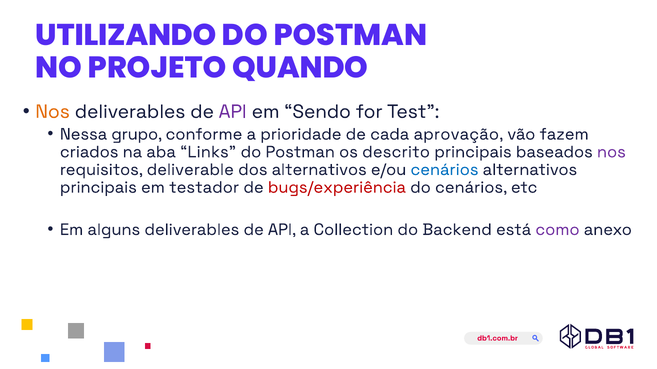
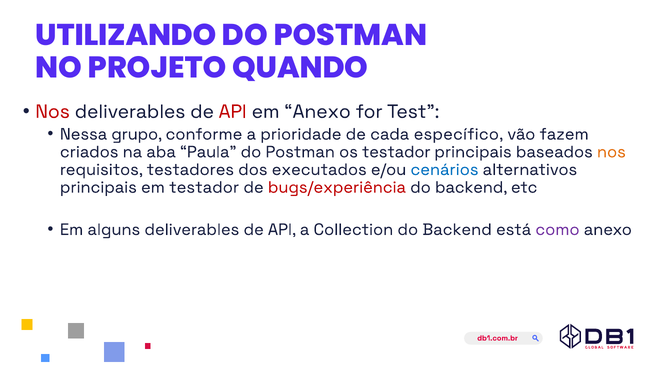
Nos at (53, 112) colour: orange -> red
API at (233, 112) colour: purple -> red
em Sendo: Sendo -> Anexo
aprovação: aprovação -> específico
Links: Links -> Paula
os descrito: descrito -> testador
nos at (611, 152) colour: purple -> orange
deliverable: deliverable -> testadores
dos alternativos: alternativos -> executados
cenários at (471, 188): cenários -> backend
